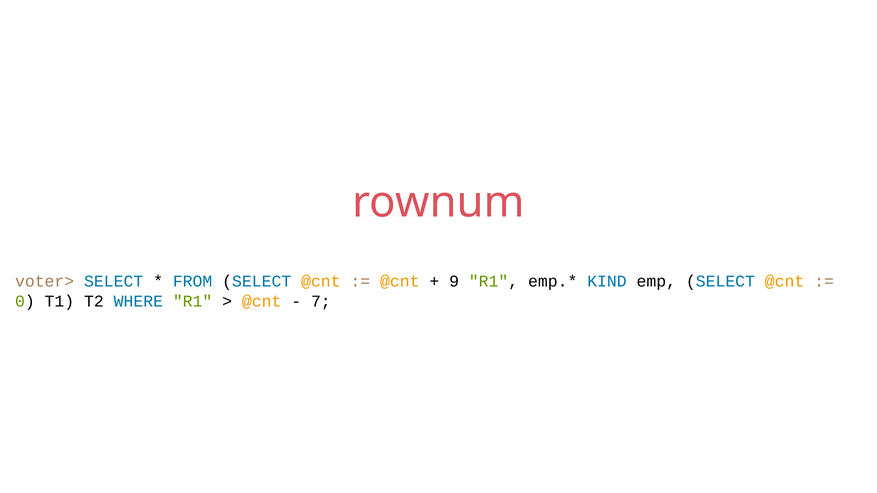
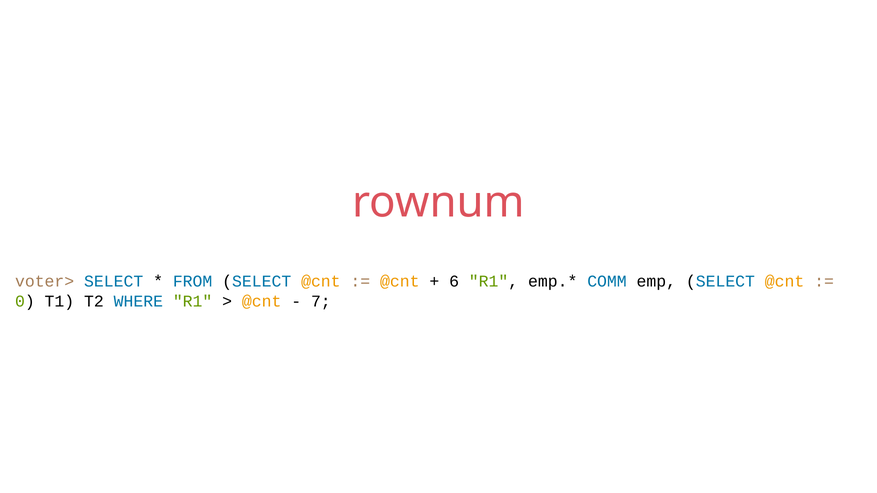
9: 9 -> 6
KIND: KIND -> COMM
